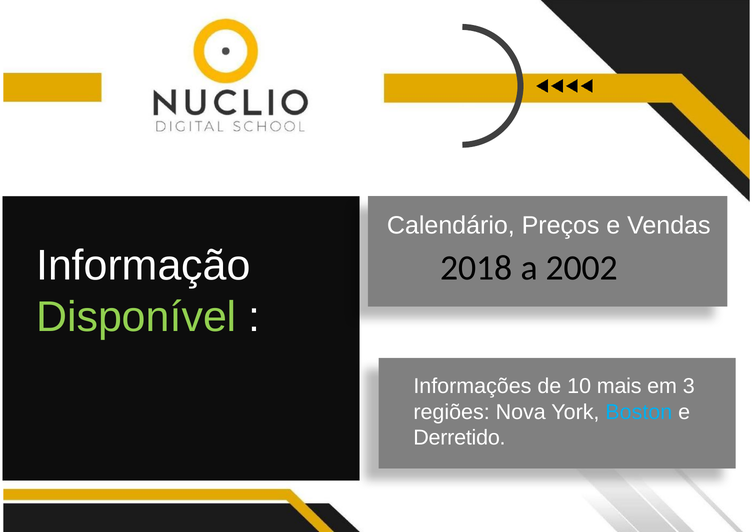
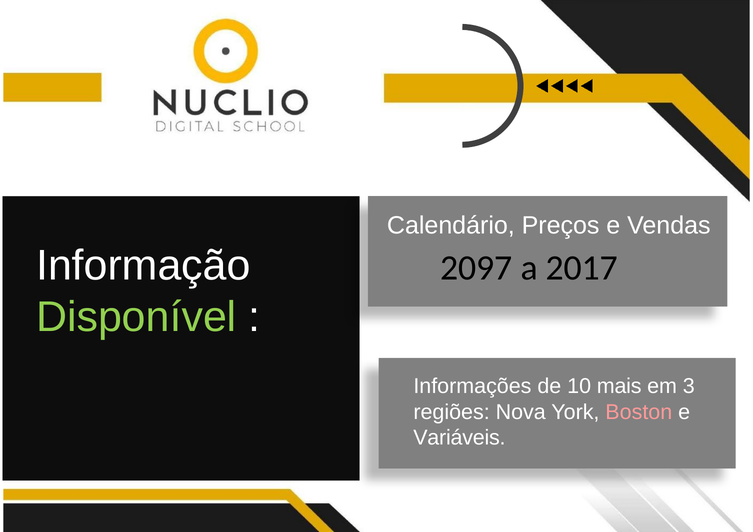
2018: 2018 -> 2097
2002: 2002 -> 2017
Boston colour: light blue -> pink
Derretido: Derretido -> Variáveis
